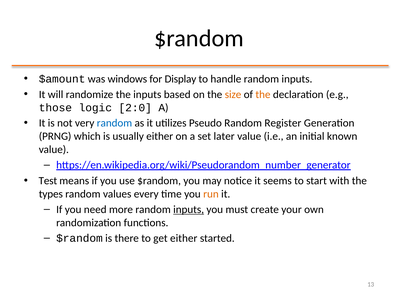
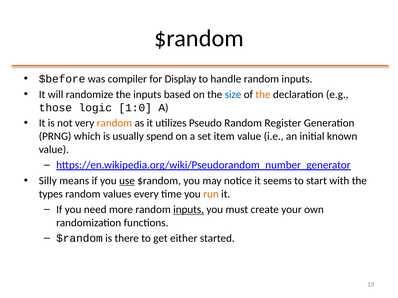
$amount: $amount -> $before
windows: windows -> compiler
size colour: orange -> blue
2:0: 2:0 -> 1:0
random at (114, 123) colour: blue -> orange
usually either: either -> spend
later: later -> item
Test: Test -> Silly
use underline: none -> present
